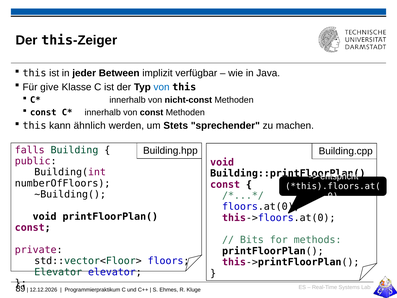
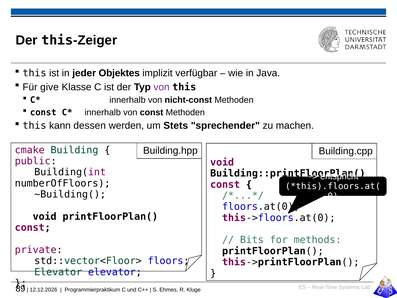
Between: Between -> Objektes
von at (162, 87) colour: blue -> purple
ähnlich: ähnlich -> dessen
falls: falls -> cmake
